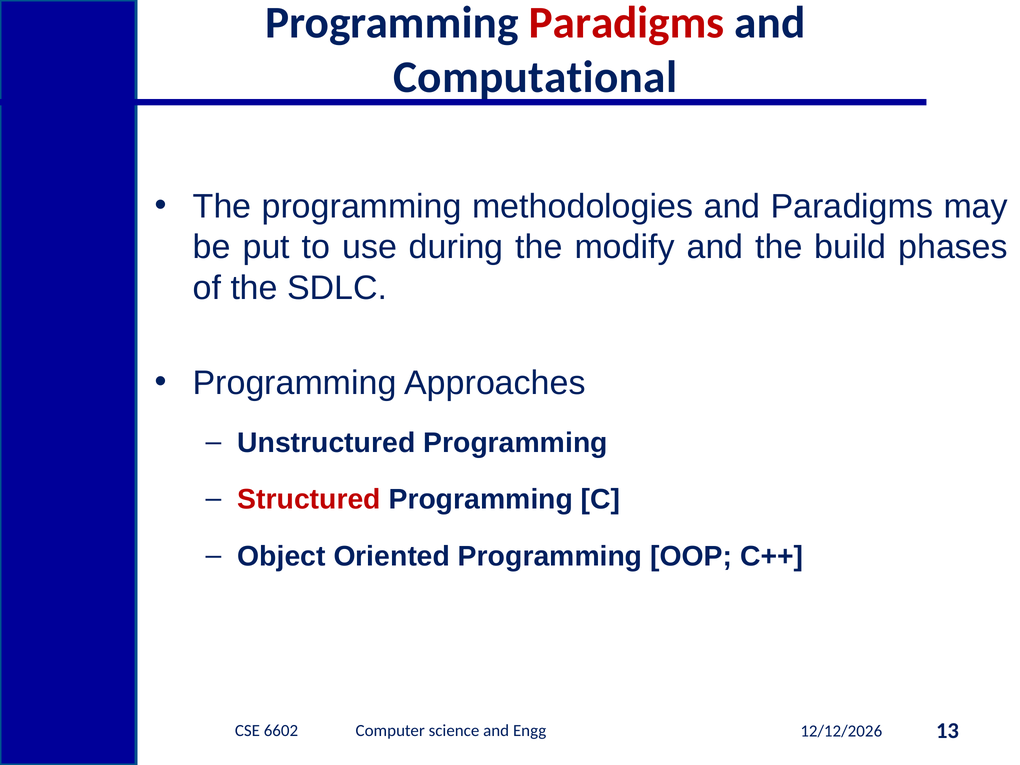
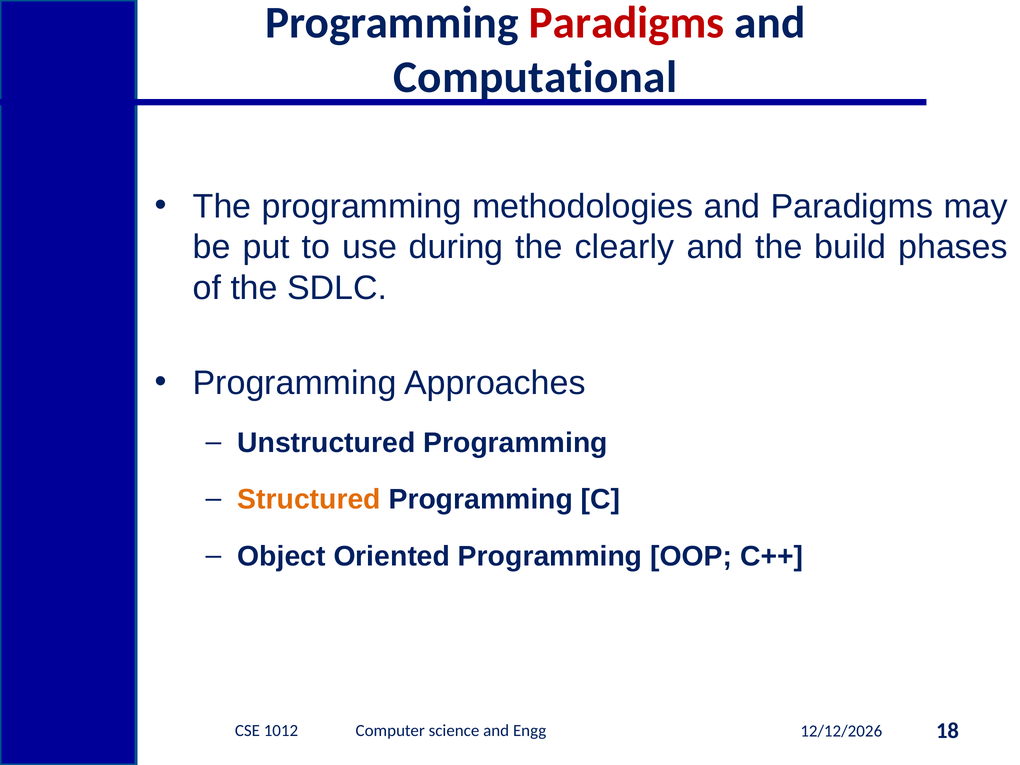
modify: modify -> clearly
Structured colour: red -> orange
6602: 6602 -> 1012
13: 13 -> 18
